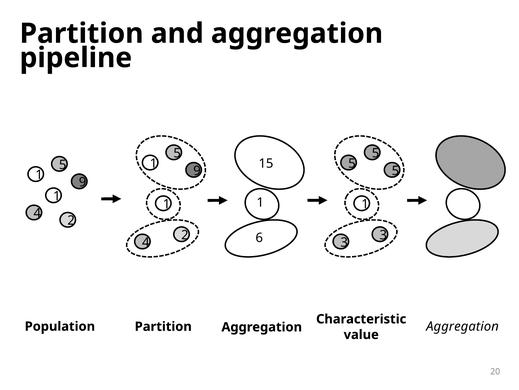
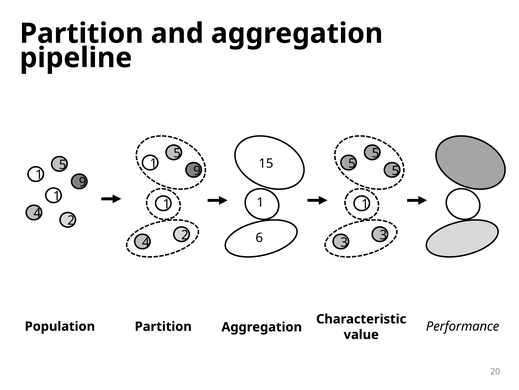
Aggregation Aggregation: Aggregation -> Performance
